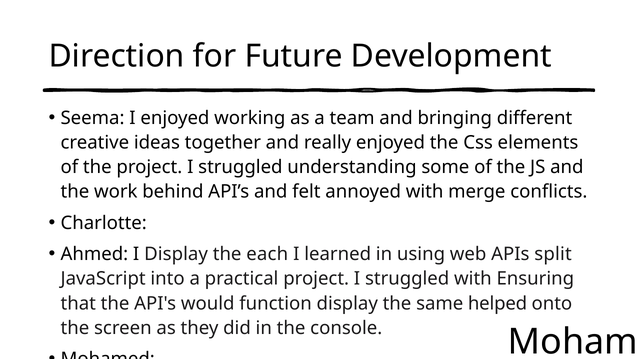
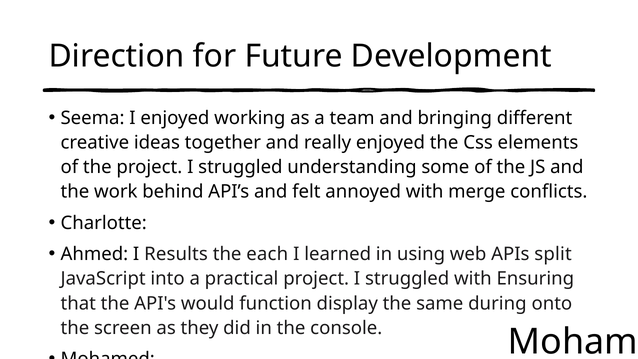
I Display: Display -> Results
helped: helped -> during
